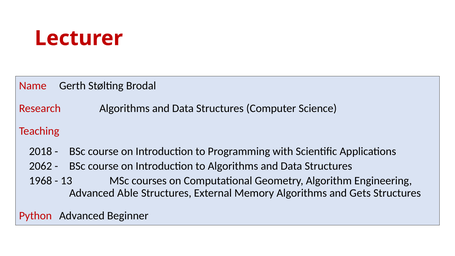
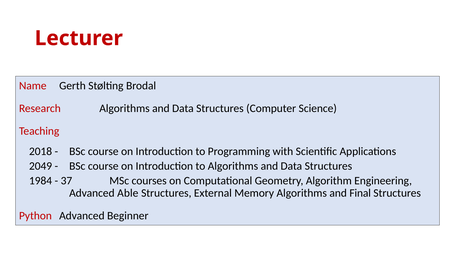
2062: 2062 -> 2049
1968: 1968 -> 1984
13: 13 -> 37
Gets: Gets -> Final
